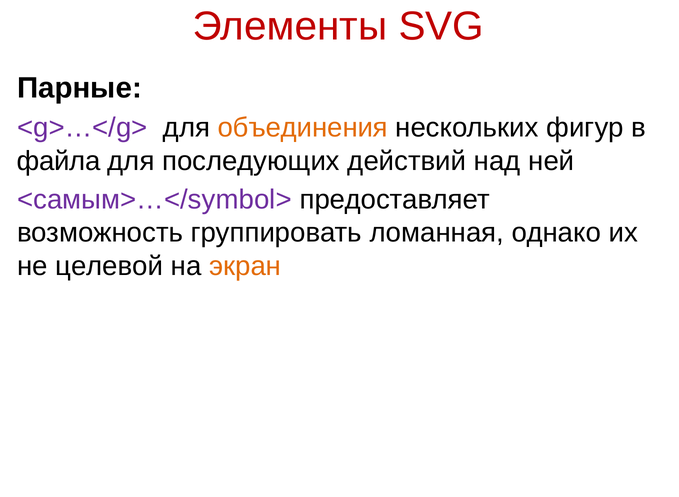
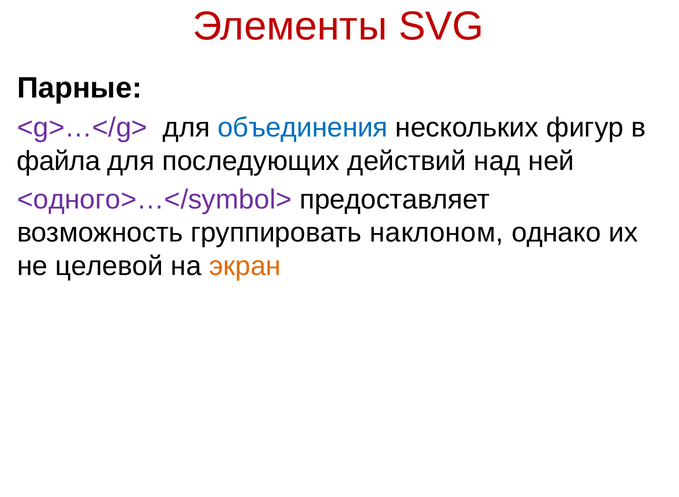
объединения colour: orange -> blue
<самым>…</symbol>: <самым>…</symbol> -> <одного>…</symbol>
ломанная: ломанная -> наклоном
